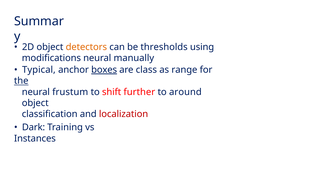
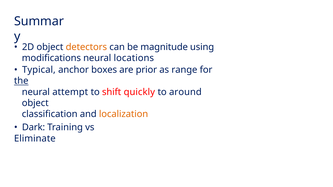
thresholds: thresholds -> magnitude
manually: manually -> locations
boxes underline: present -> none
class: class -> prior
frustum: frustum -> attempt
further: further -> quickly
localization colour: red -> orange
Instances: Instances -> Eliminate
